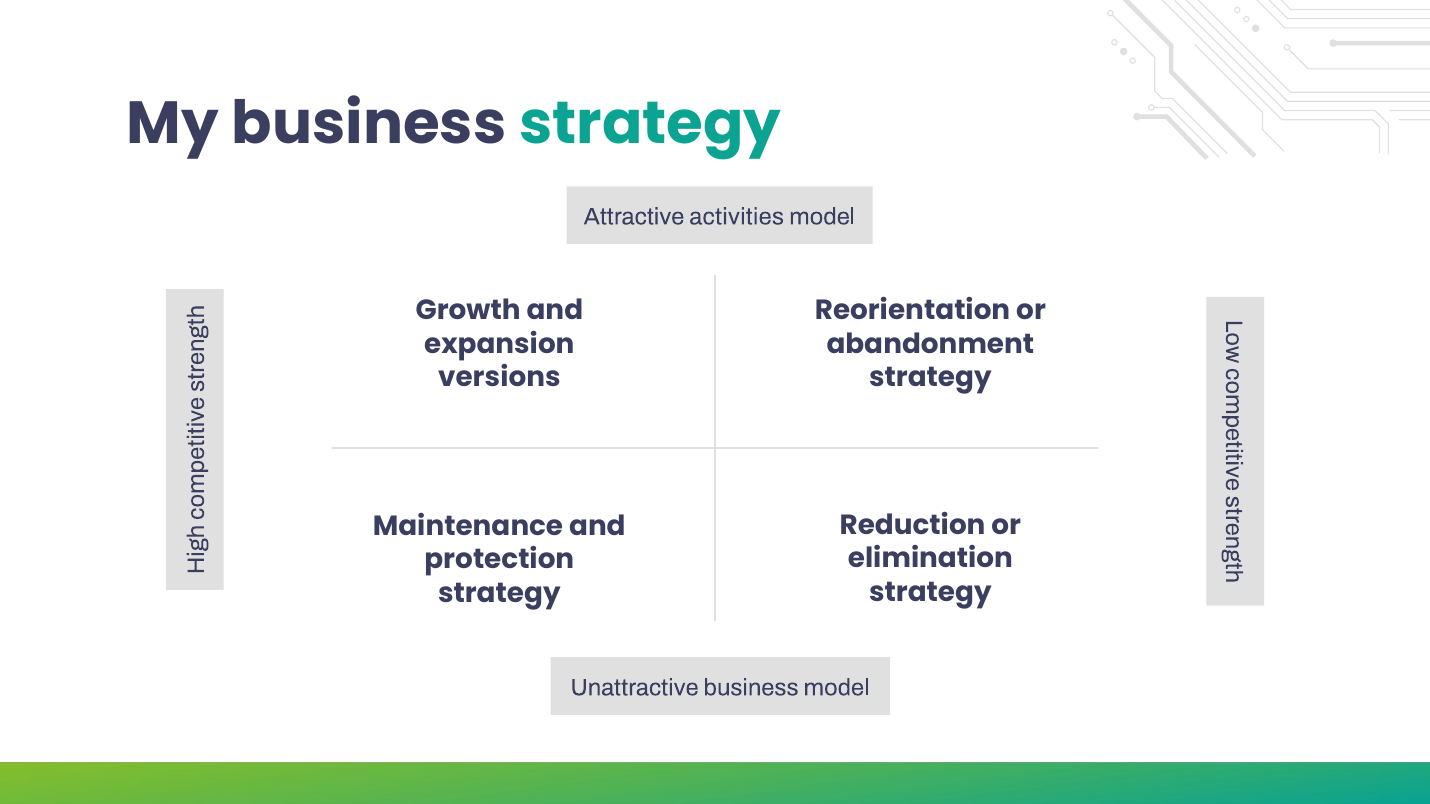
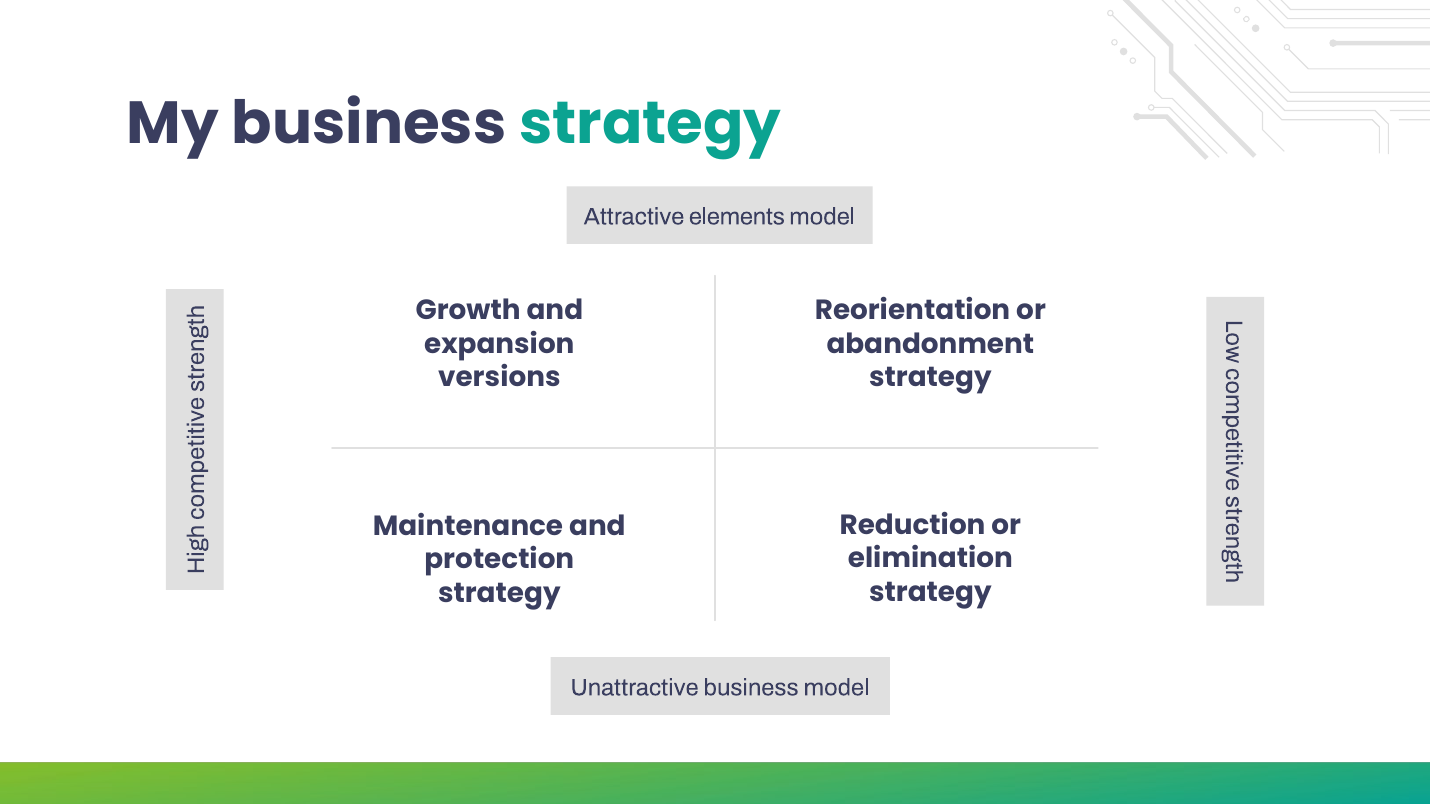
activities: activities -> elements
